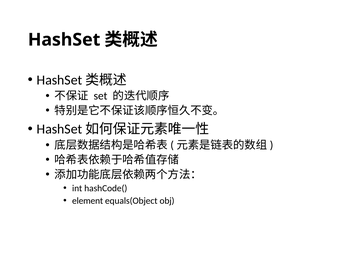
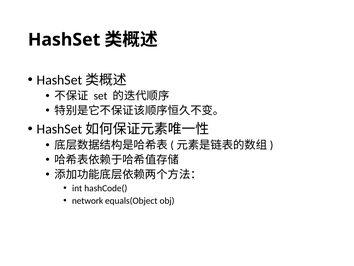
element: element -> network
